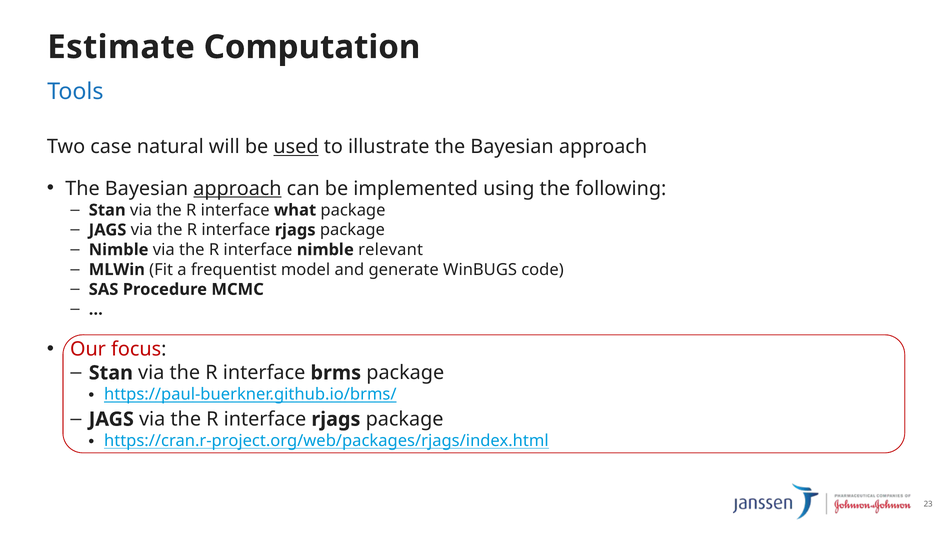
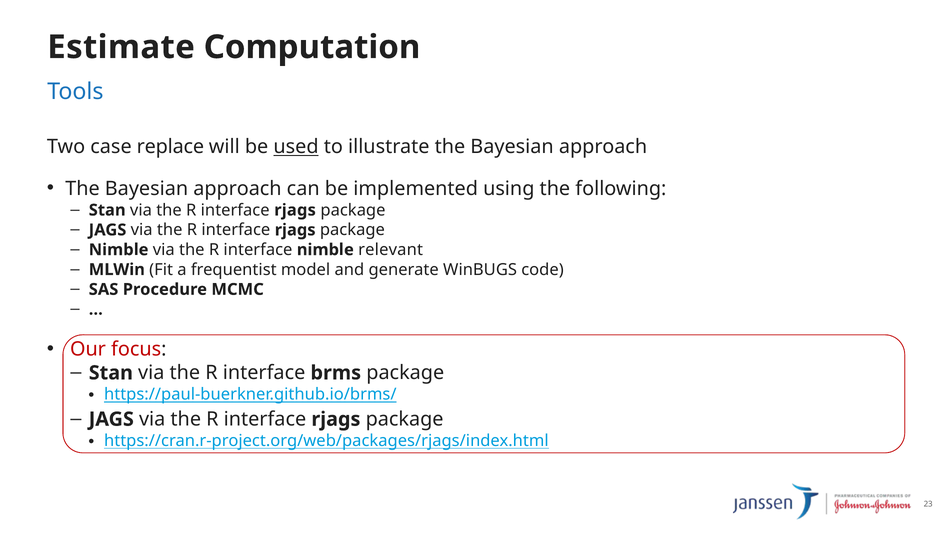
natural: natural -> replace
approach at (237, 189) underline: present -> none
what at (295, 210): what -> rjags
